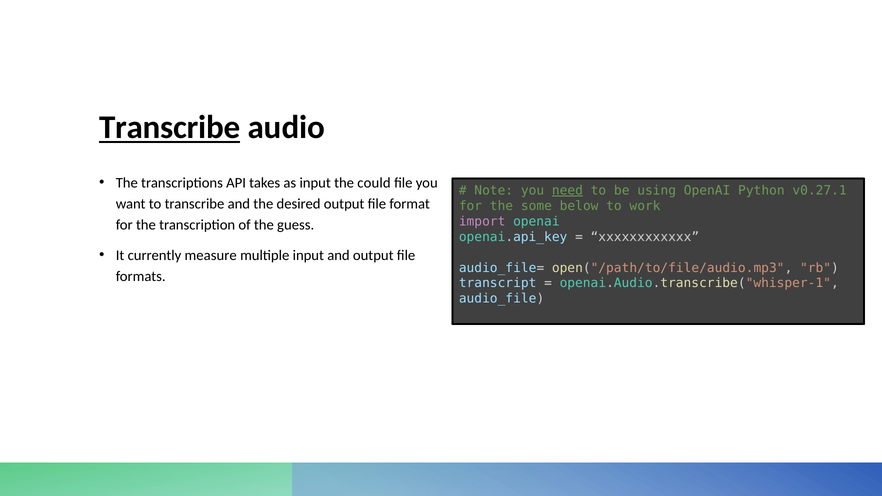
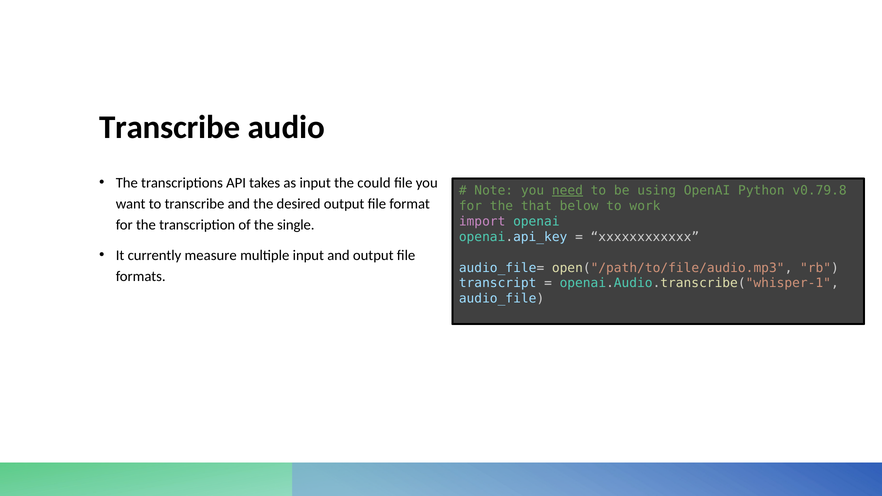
Transcribe at (170, 128) underline: present -> none
v0.27.1: v0.27.1 -> v0.79.8
some: some -> that
guess: guess -> single
